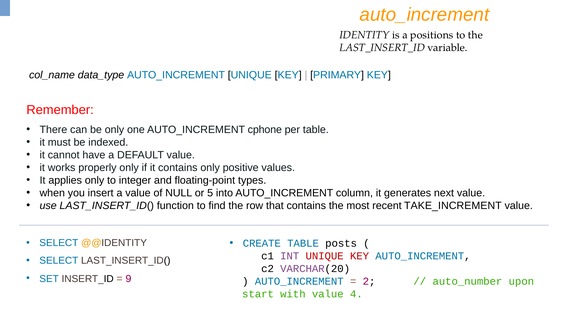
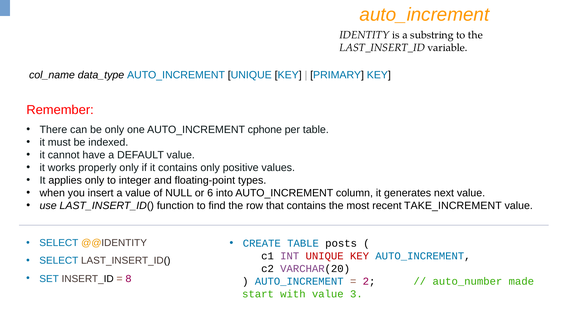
positions: positions -> substring
5: 5 -> 6
9: 9 -> 8
upon: upon -> made
4: 4 -> 3
